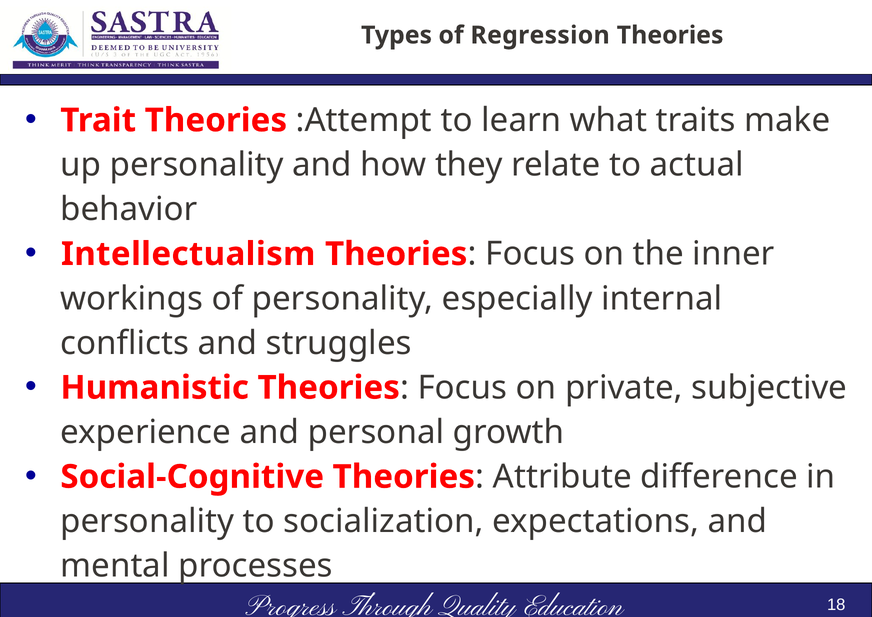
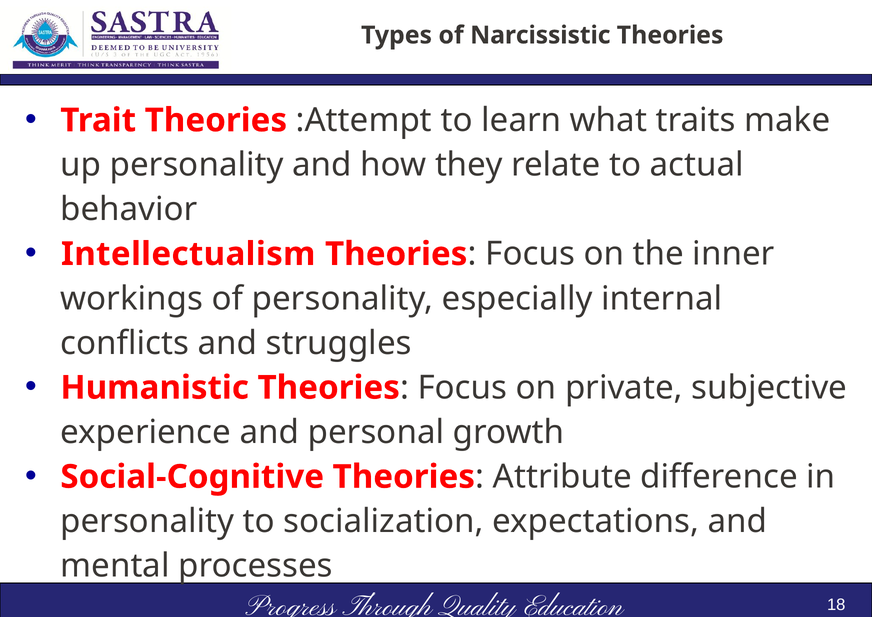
Regression: Regression -> Narcissistic
